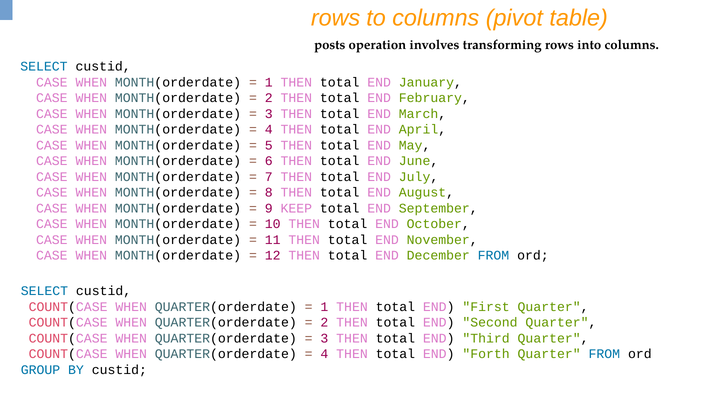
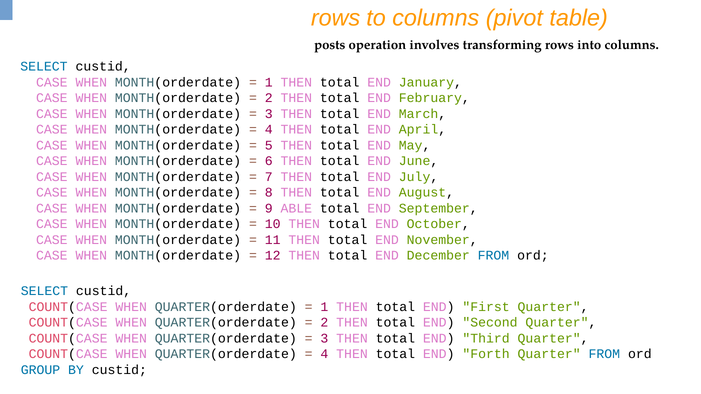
KEEP: KEEP -> ABLE
